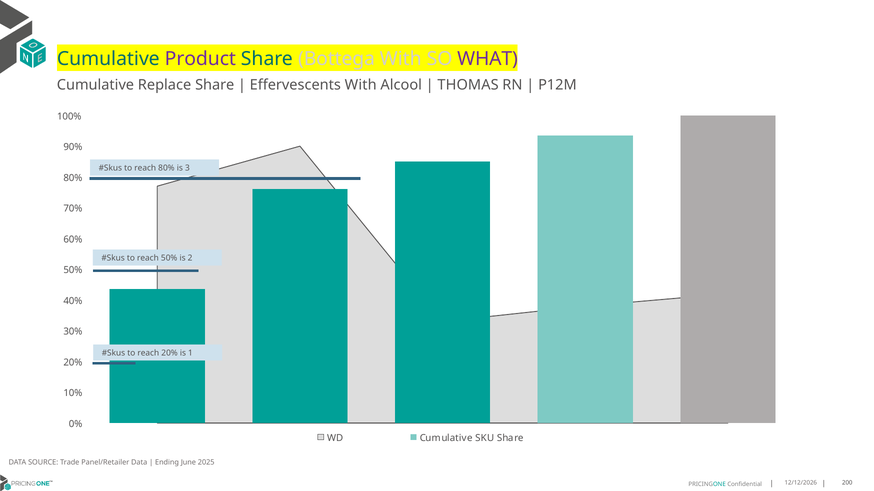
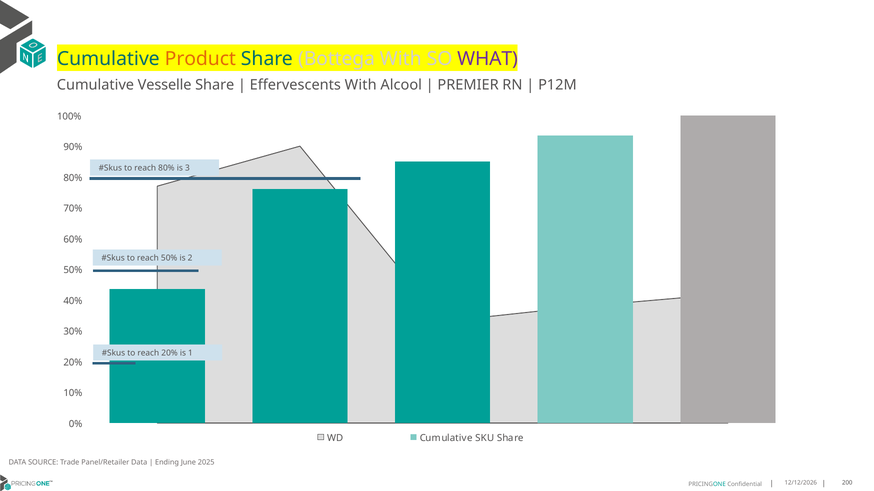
Product colour: purple -> orange
Replace: Replace -> Vesselle
THOMAS: THOMAS -> PREMIER
